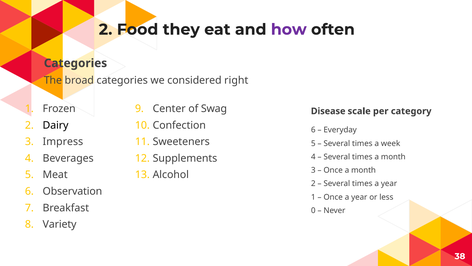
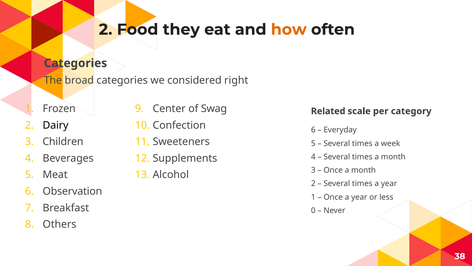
how colour: purple -> orange
Disease: Disease -> Related
Impress: Impress -> Children
Variety: Variety -> Others
